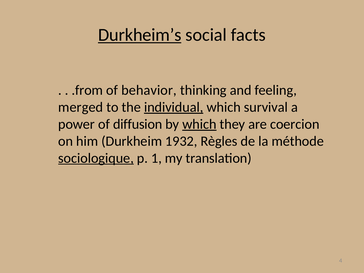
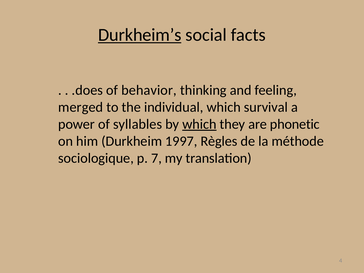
.from: .from -> .does
individual underline: present -> none
diffusion: diffusion -> syllables
coercion: coercion -> phonetic
1932: 1932 -> 1997
sociologique underline: present -> none
1: 1 -> 7
